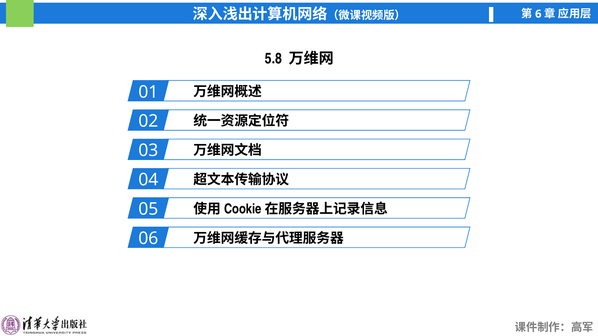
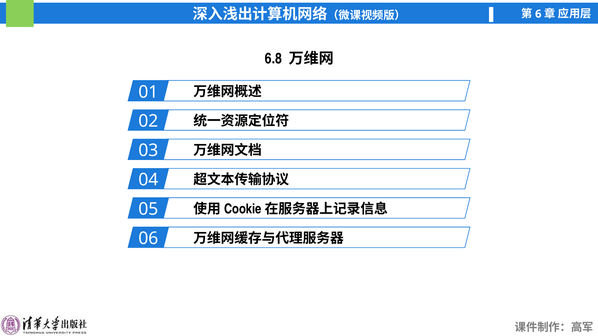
5.8: 5.8 -> 6.8
